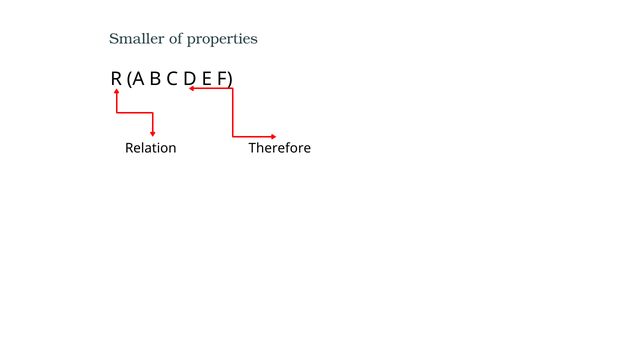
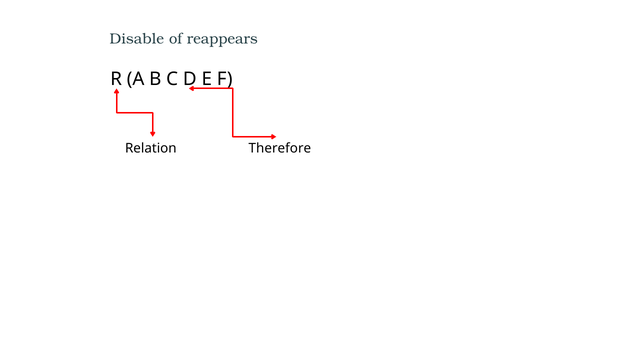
Smaller: Smaller -> Disable
properties: properties -> reappears
